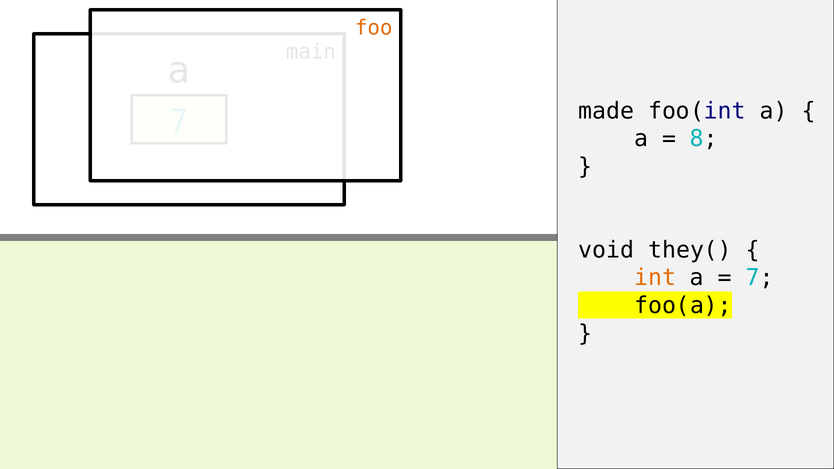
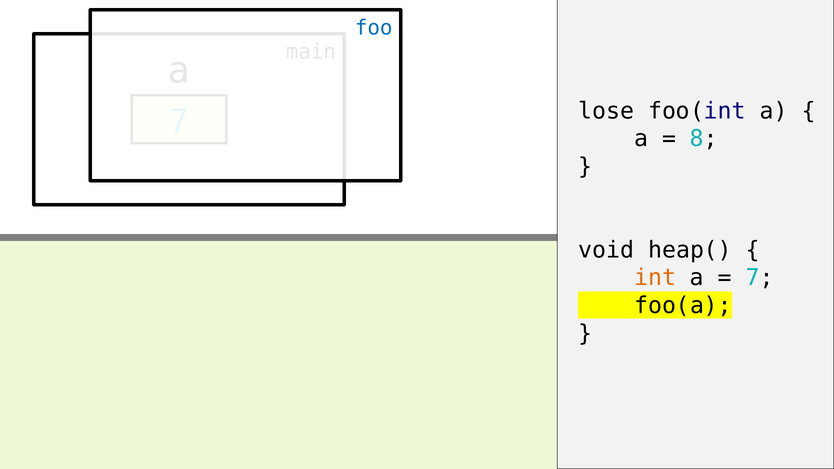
foo colour: orange -> blue
made: made -> lose
they(: they( -> heap(
